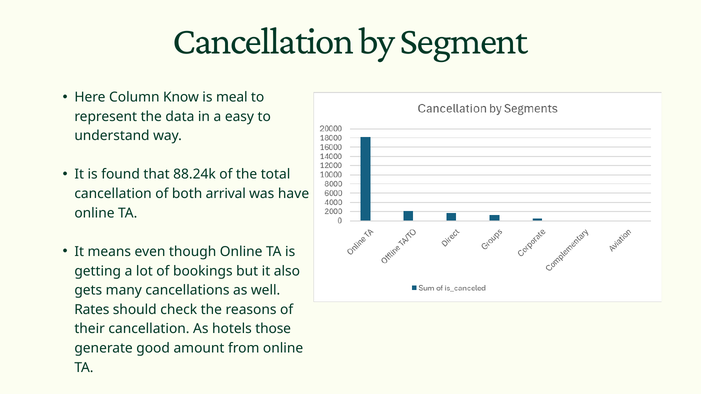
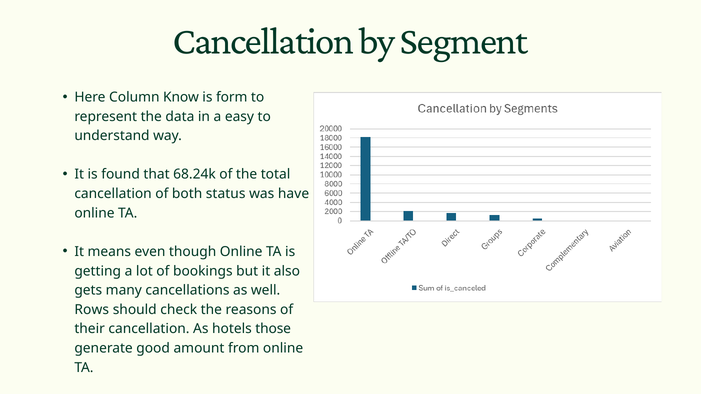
meal: meal -> form
88.24k: 88.24k -> 68.24k
arrival: arrival -> status
Rates: Rates -> Rows
